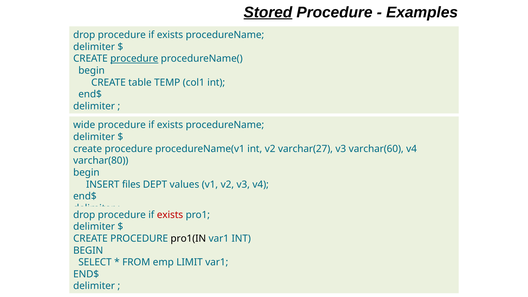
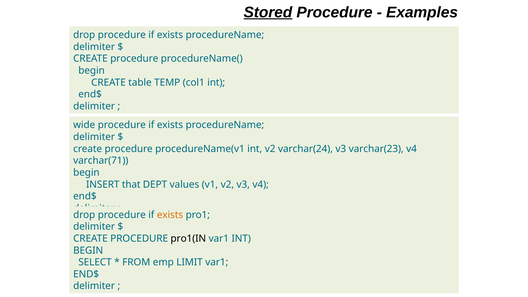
procedure at (134, 59) underline: present -> none
varchar(27: varchar(27 -> varchar(24
varchar(60: varchar(60 -> varchar(23
varchar(80: varchar(80 -> varchar(71
files: files -> that
exists at (170, 215) colour: red -> orange
